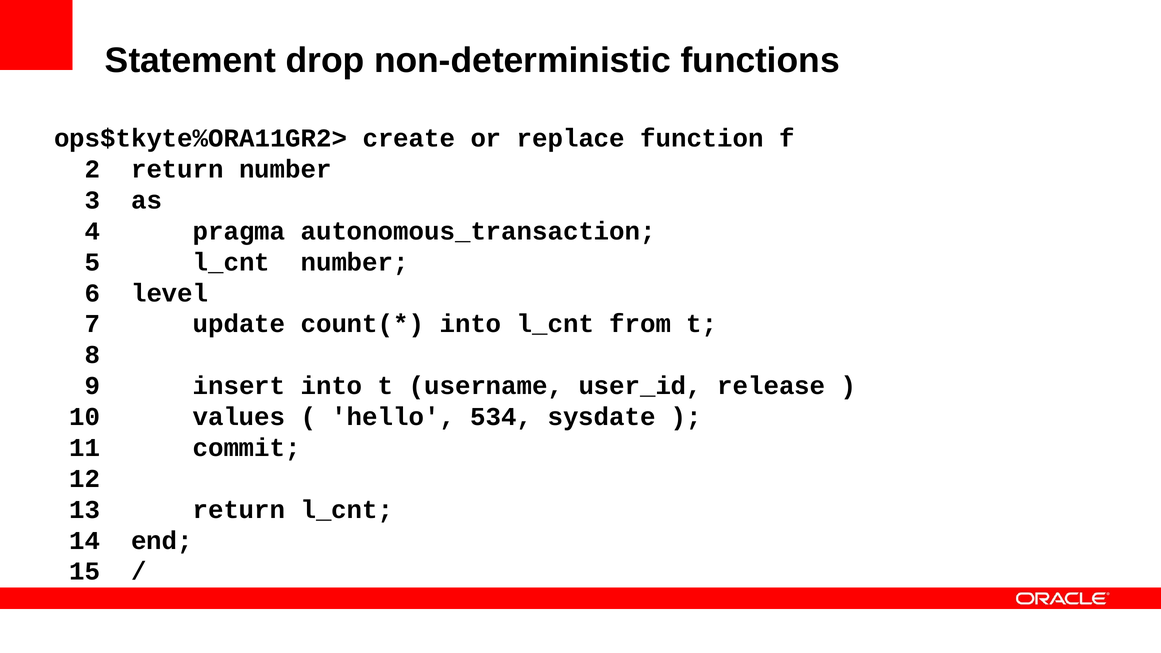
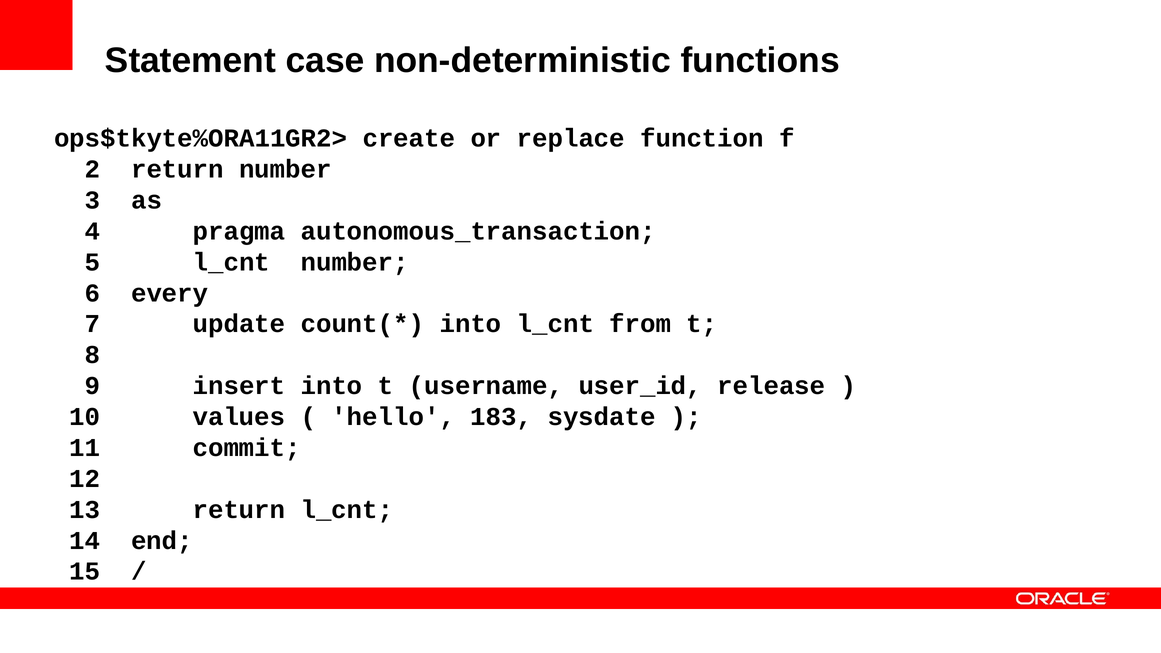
drop: drop -> case
level: level -> every
534: 534 -> 183
